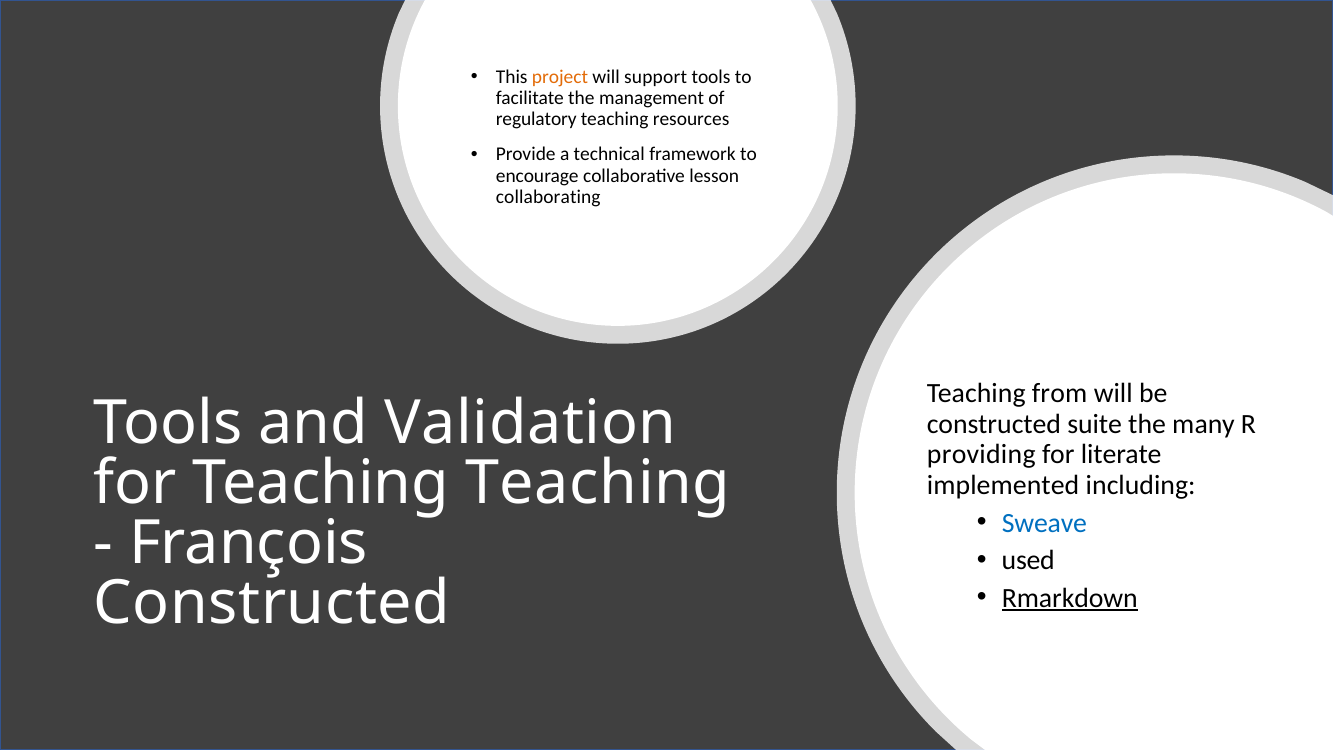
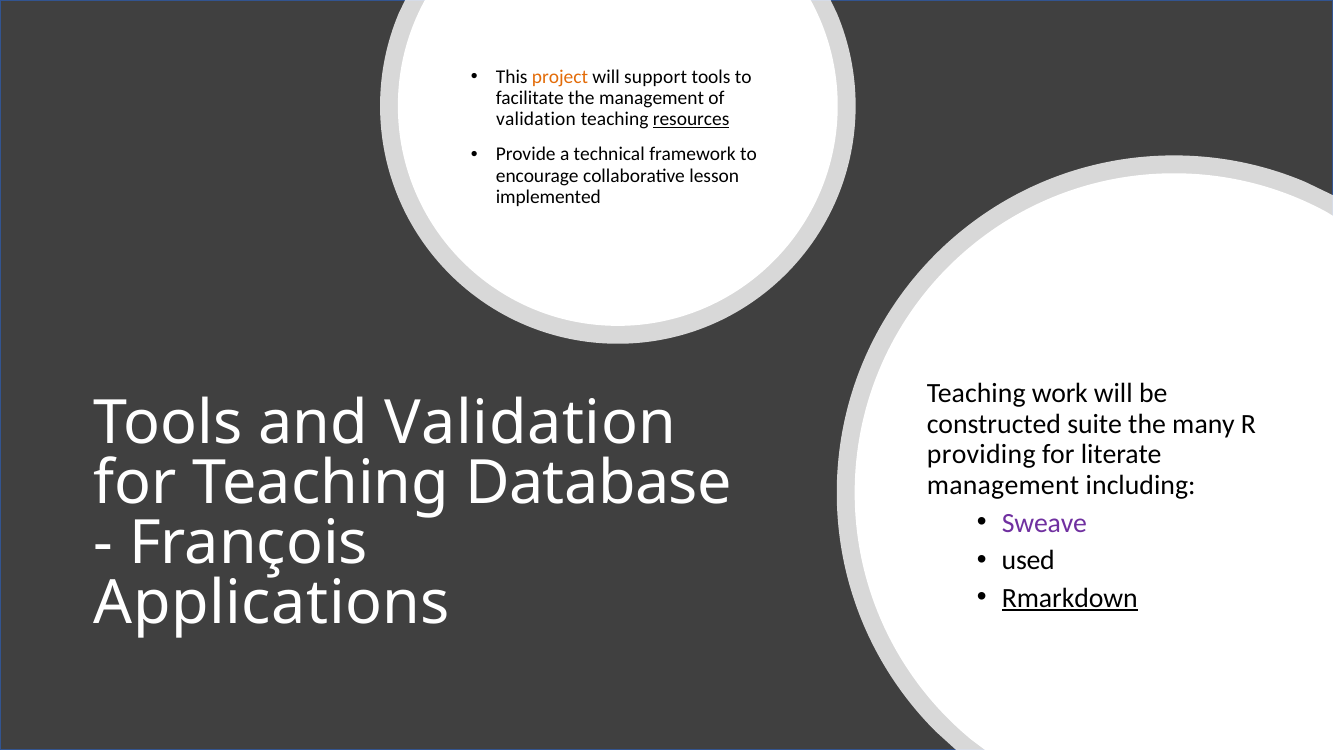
regulatory at (536, 119): regulatory -> validation
resources underline: none -> present
collaborating: collaborating -> implemented
from: from -> work
Teaching Teaching: Teaching -> Database
implemented at (1003, 485): implemented -> management
Sweave colour: blue -> purple
Constructed at (272, 603): Constructed -> Applications
